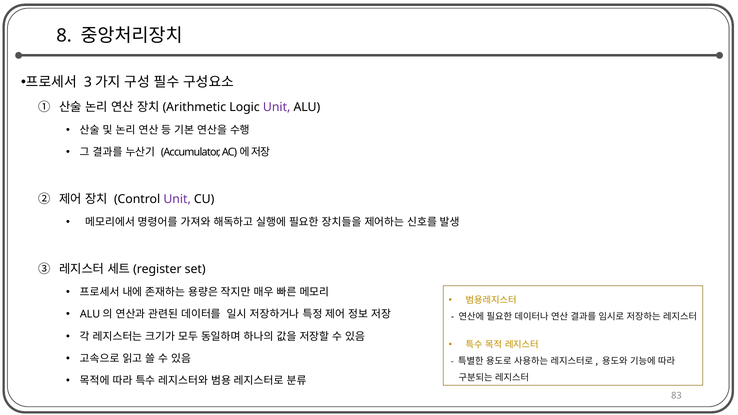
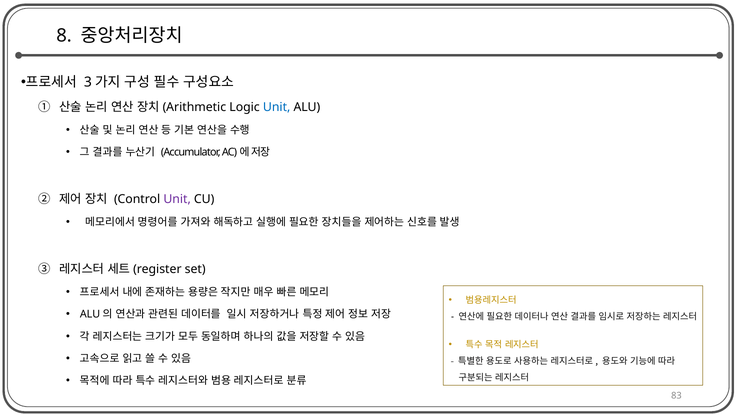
Unit at (277, 107) colour: purple -> blue
